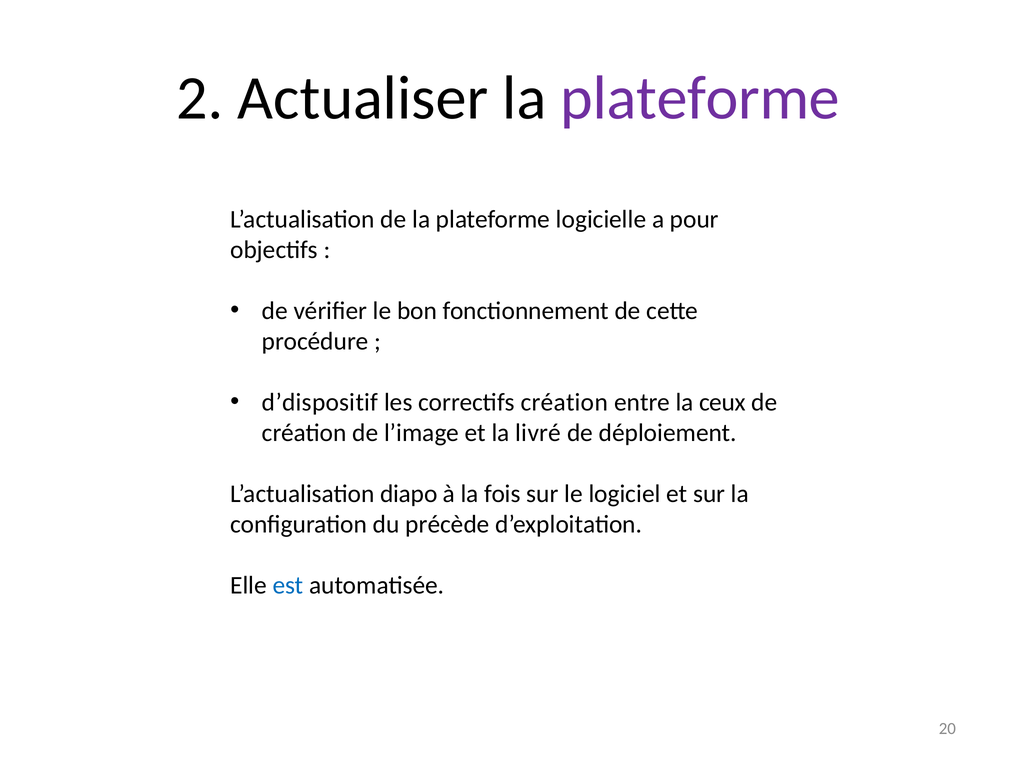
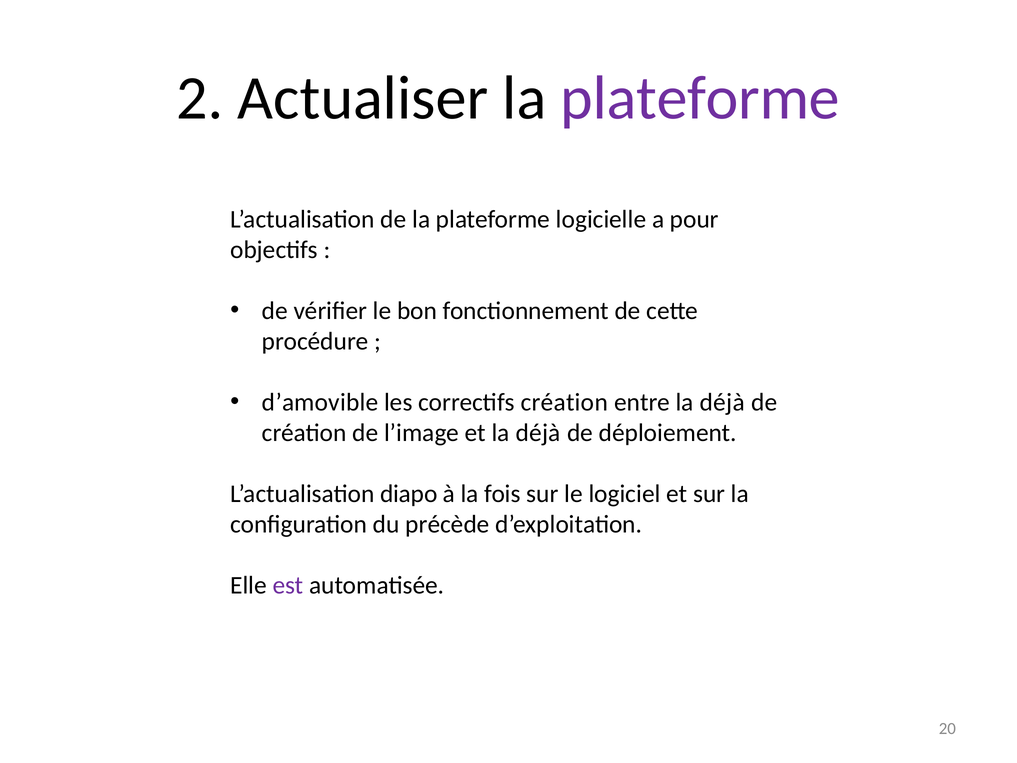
d’dispositif: d’dispositif -> d’amovible
entre la ceux: ceux -> déjà
et la livré: livré -> déjà
est colour: blue -> purple
